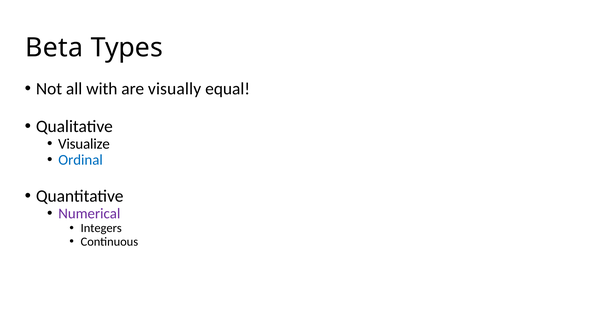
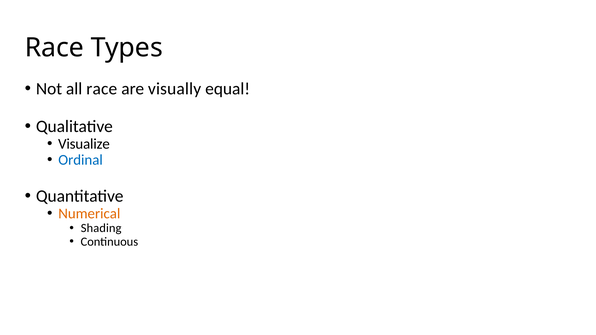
Beta at (54, 48): Beta -> Race
all with: with -> race
Numerical colour: purple -> orange
Integers: Integers -> Shading
